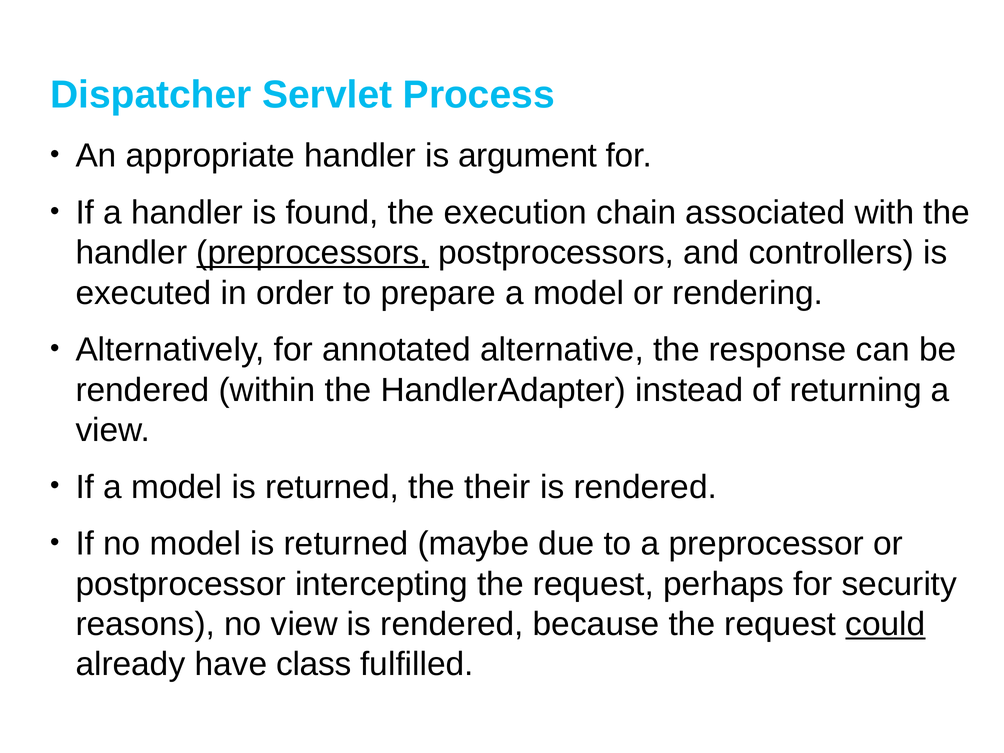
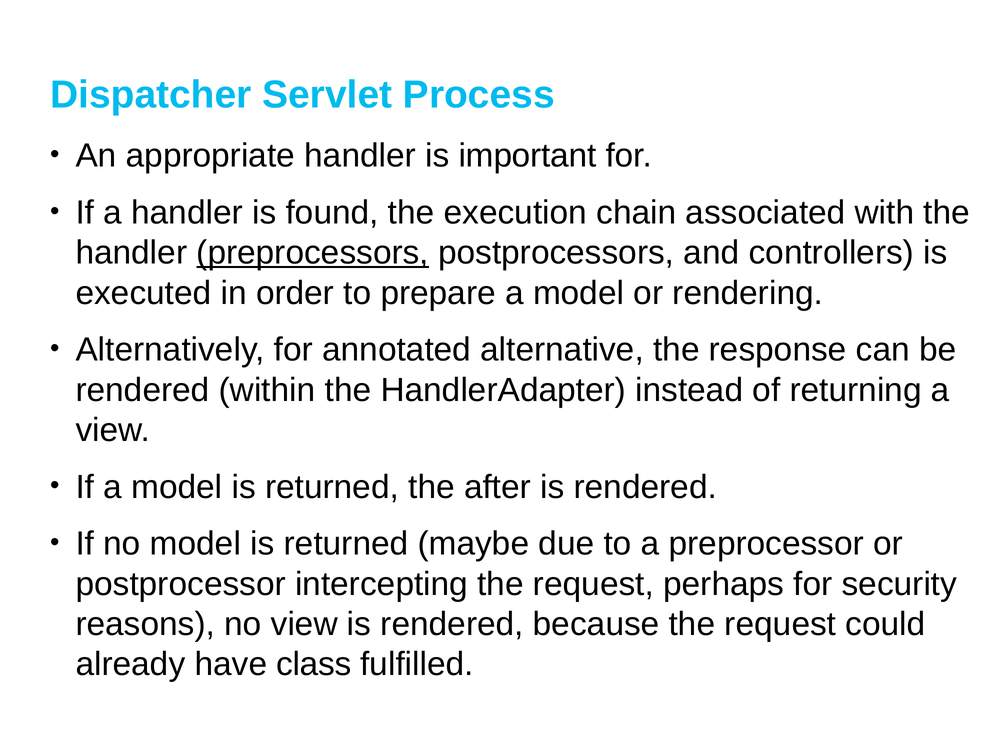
argument: argument -> important
their: their -> after
could underline: present -> none
